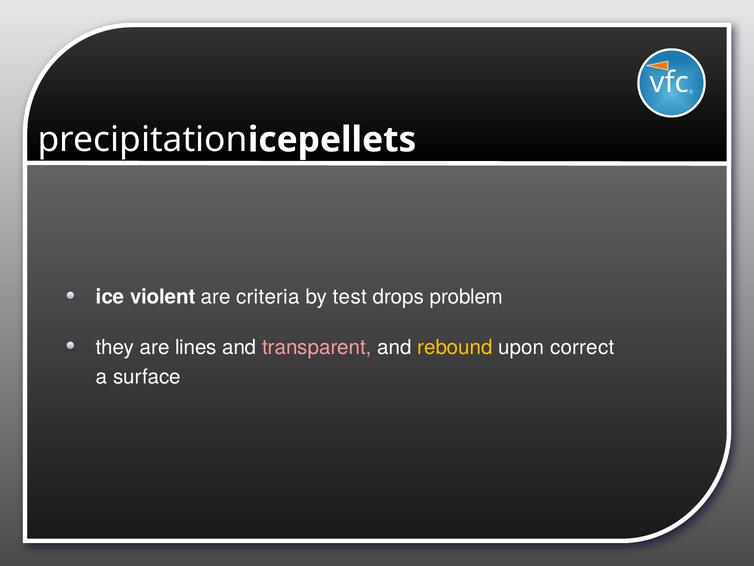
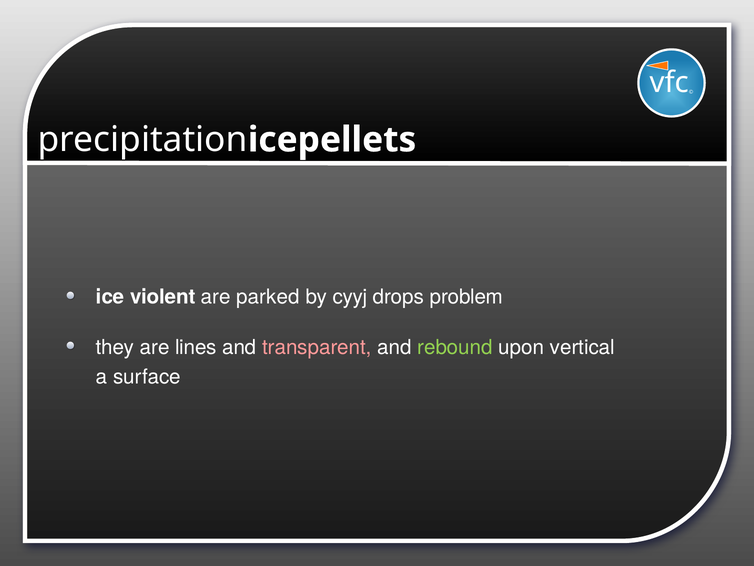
criteria: criteria -> parked
test: test -> cyyj
rebound colour: yellow -> light green
correct: correct -> vertical
